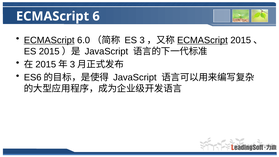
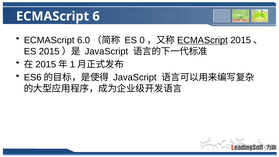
ECMAScript at (49, 40) underline: present -> none
ES 3: 3 -> 0
3 at (72, 64): 3 -> 1
